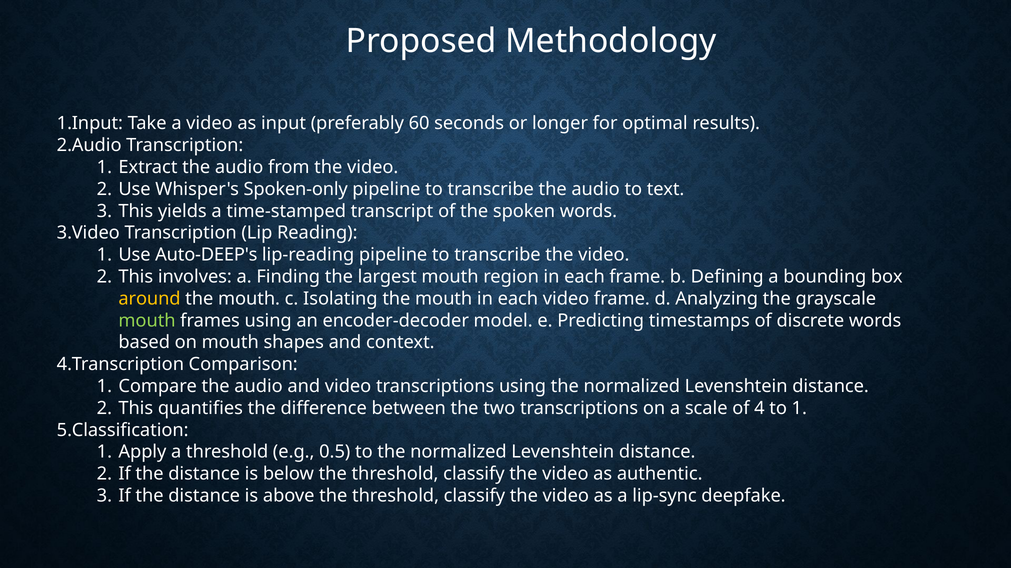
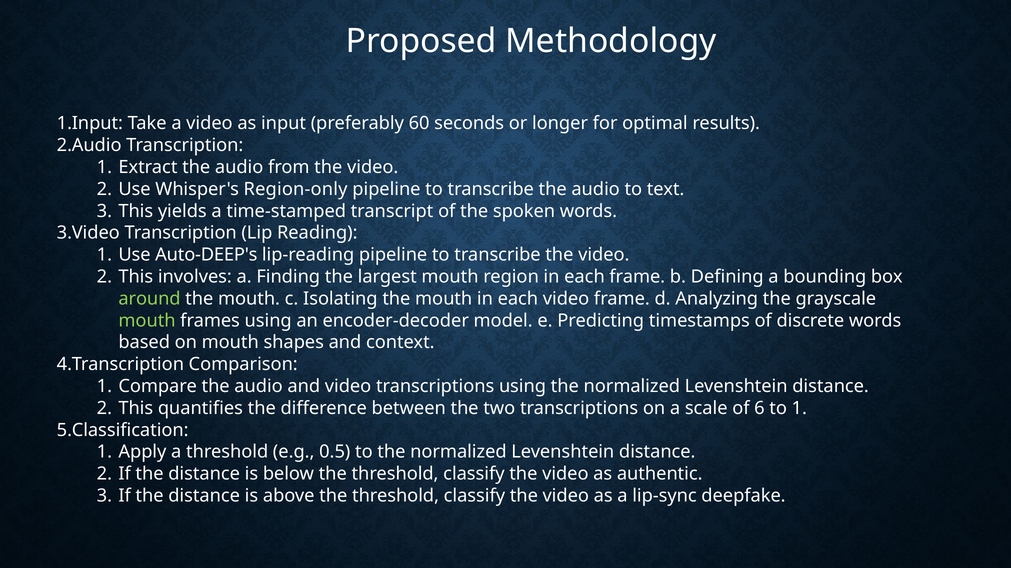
Spoken-only: Spoken-only -> Region-only
around colour: yellow -> light green
4: 4 -> 6
